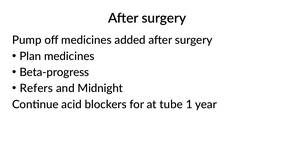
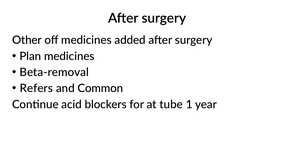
Pump: Pump -> Other
Beta-progress: Beta-progress -> Beta-removal
Midnight: Midnight -> Common
